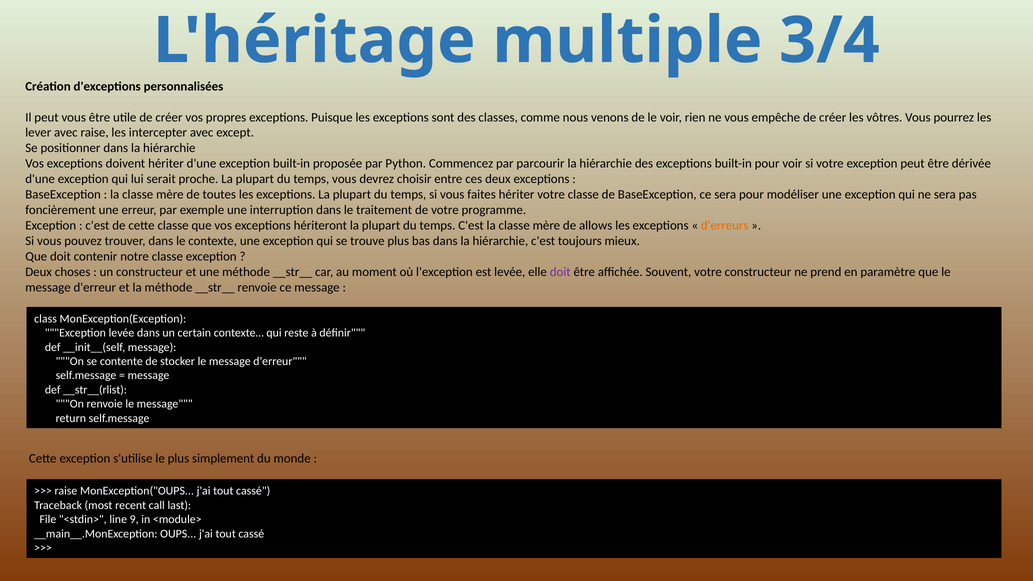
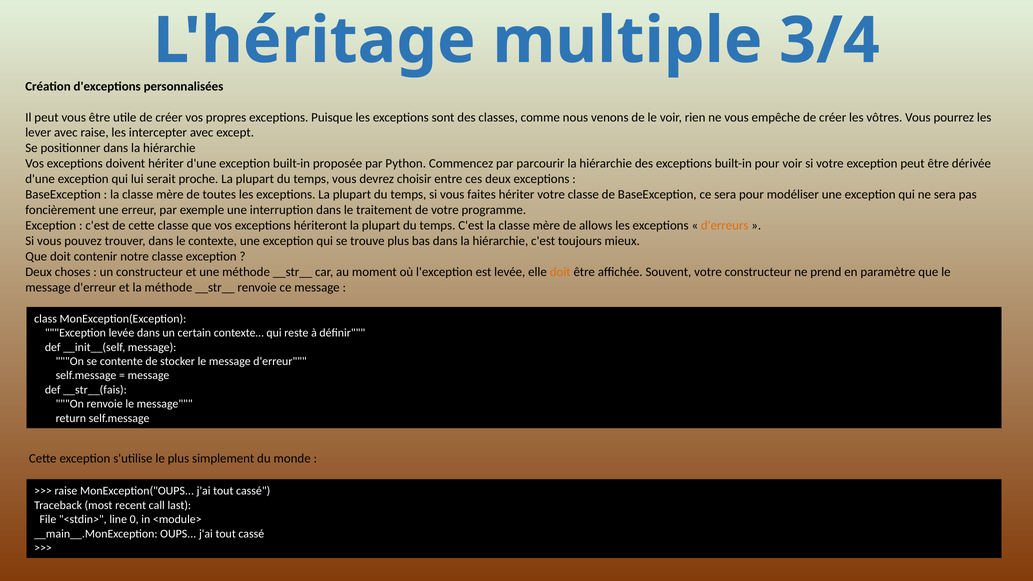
doit at (560, 272) colour: purple -> orange
__str__(rlist: __str__(rlist -> __str__(fais
9: 9 -> 0
